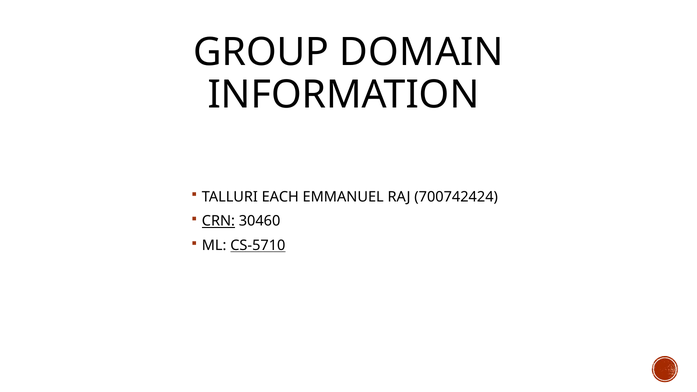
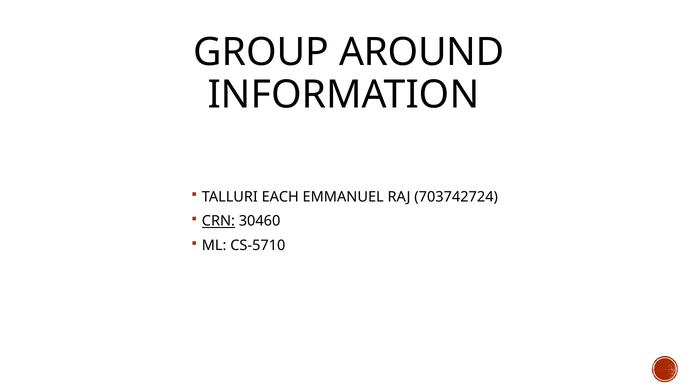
DOMAIN: DOMAIN -> AROUND
700742424: 700742424 -> 703742724
CS-5710 underline: present -> none
